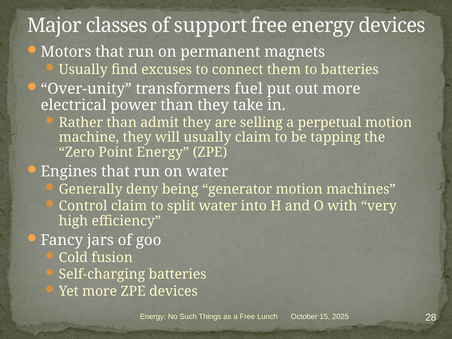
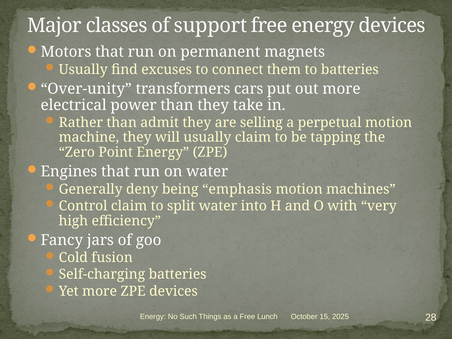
fuel: fuel -> cars
generator: generator -> emphasis
